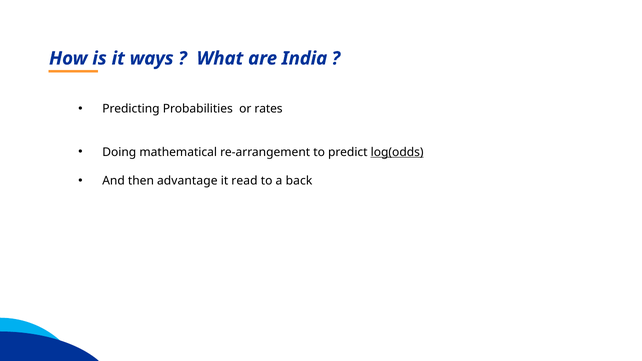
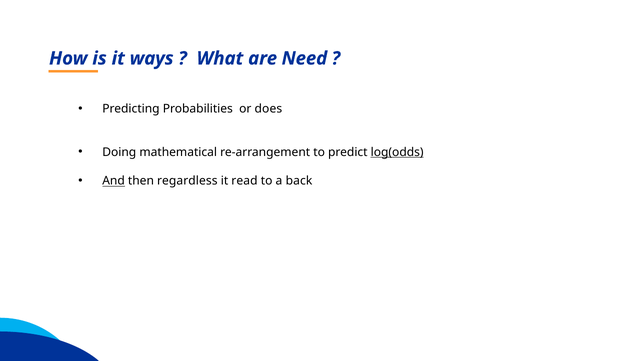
India: India -> Need
rates: rates -> does
And underline: none -> present
advantage: advantage -> regardless
